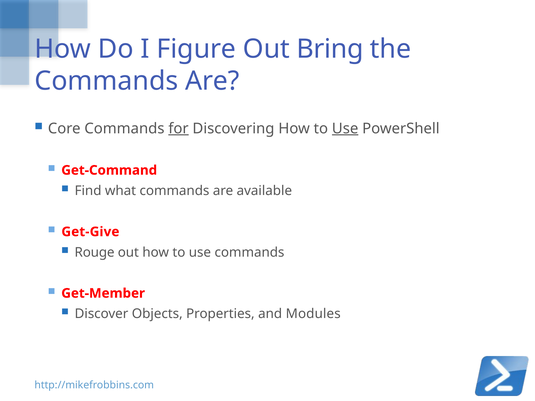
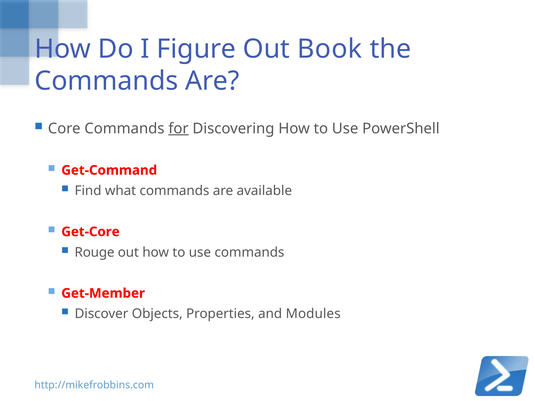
Bring: Bring -> Book
Use at (345, 129) underline: present -> none
Get-Give: Get-Give -> Get-Core
